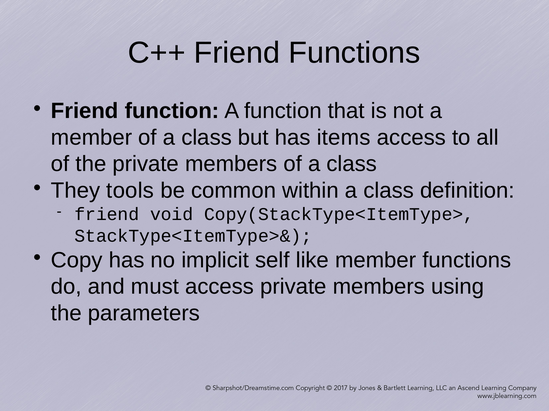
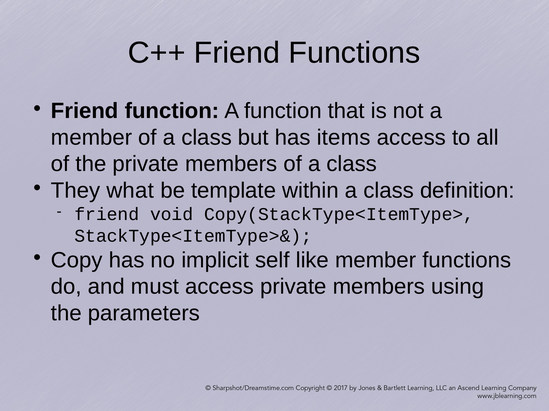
tools: tools -> what
common: common -> template
